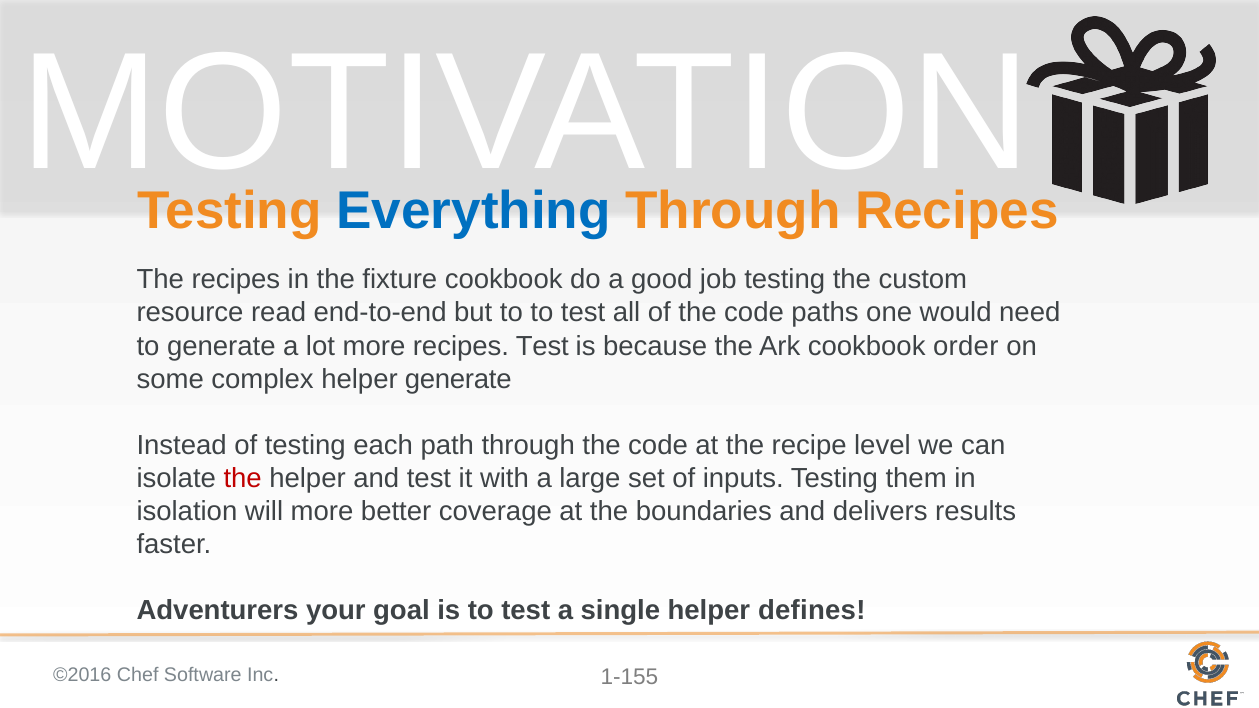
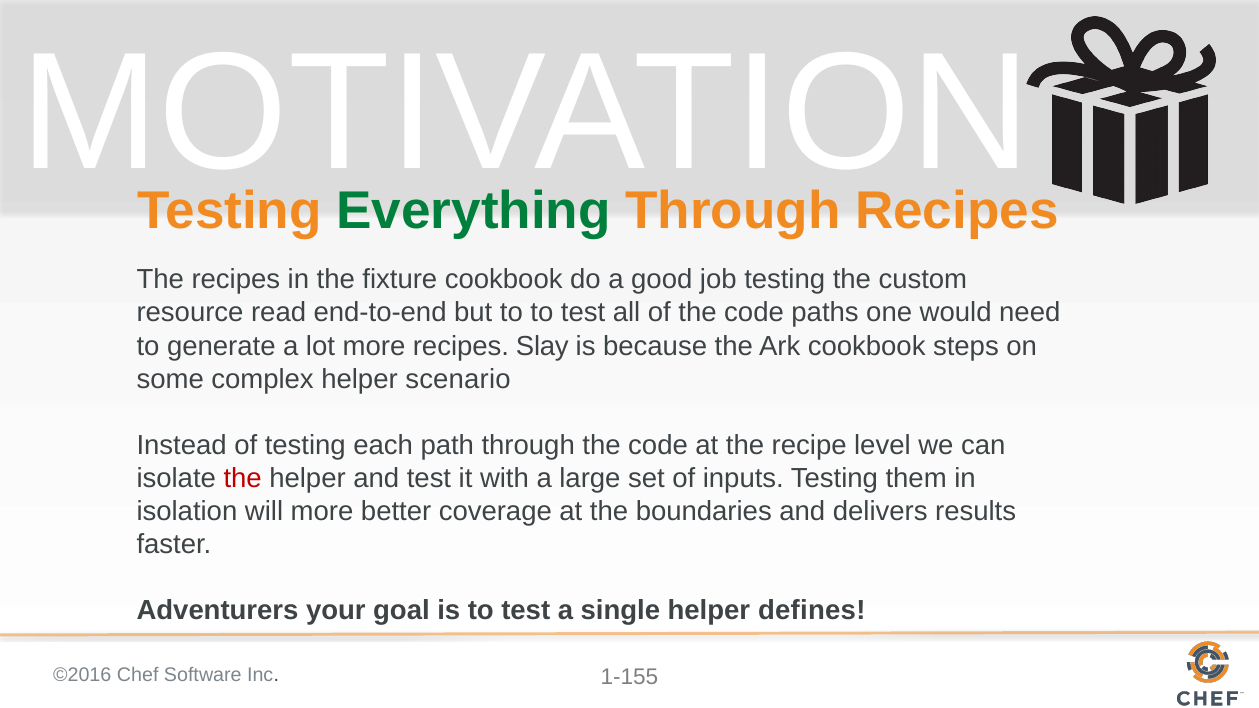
Everything colour: blue -> green
recipes Test: Test -> Slay
order: order -> steps
helper generate: generate -> scenario
